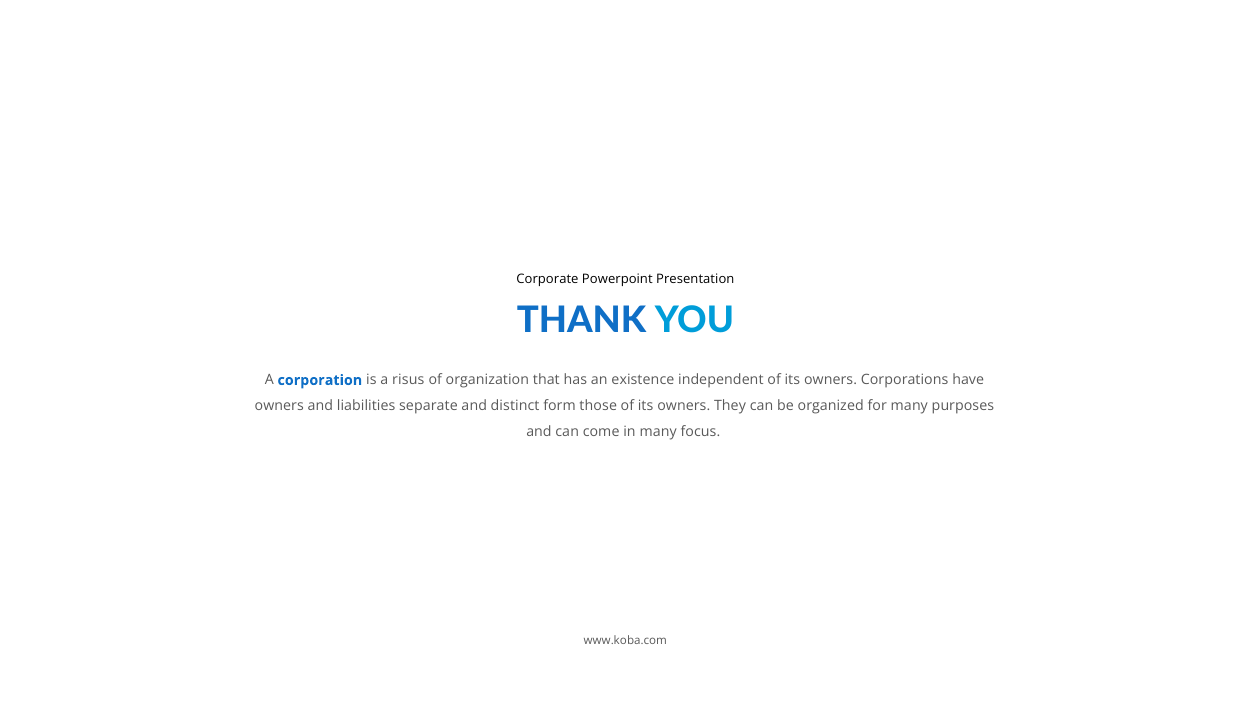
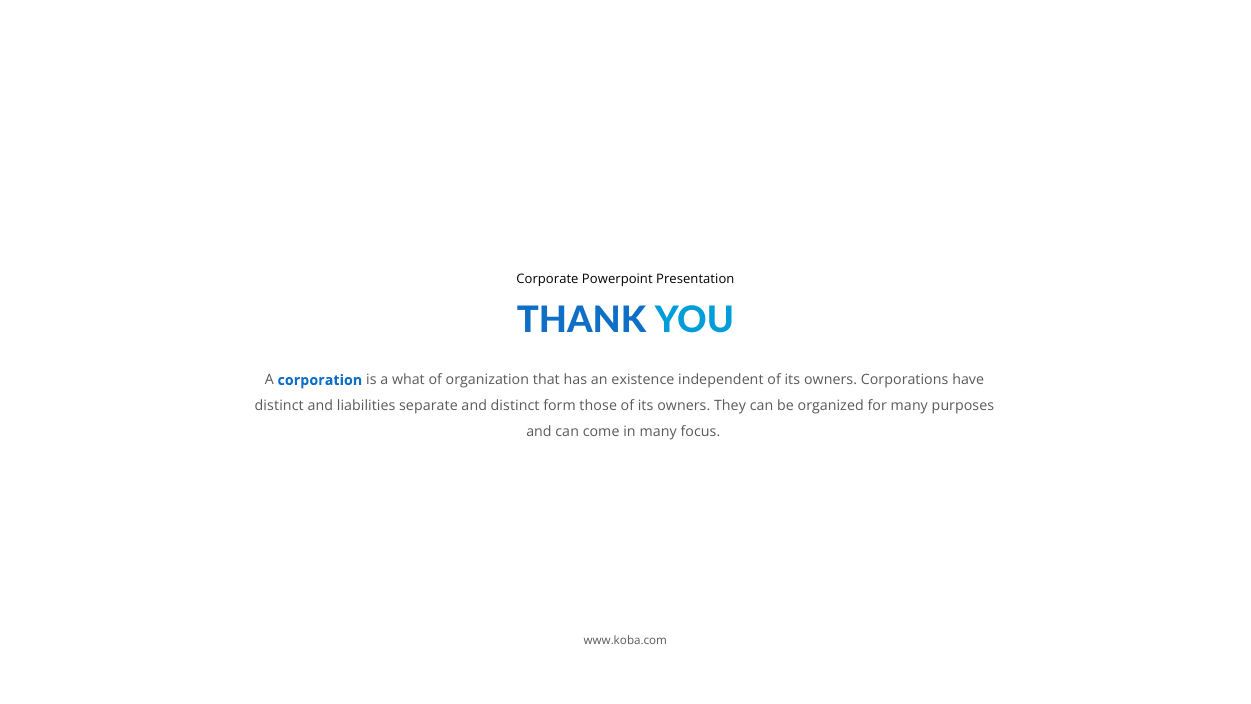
risus: risus -> what
owners at (279, 406): owners -> distinct
